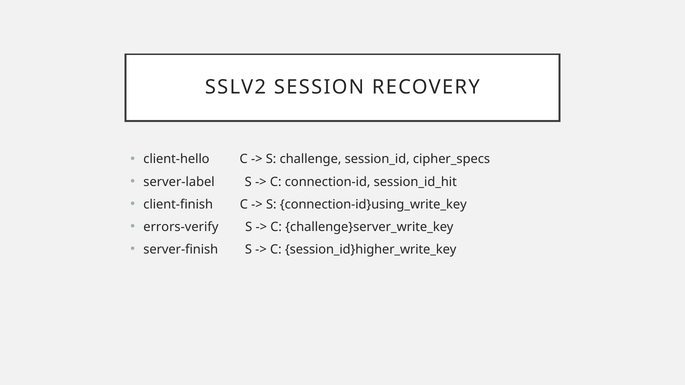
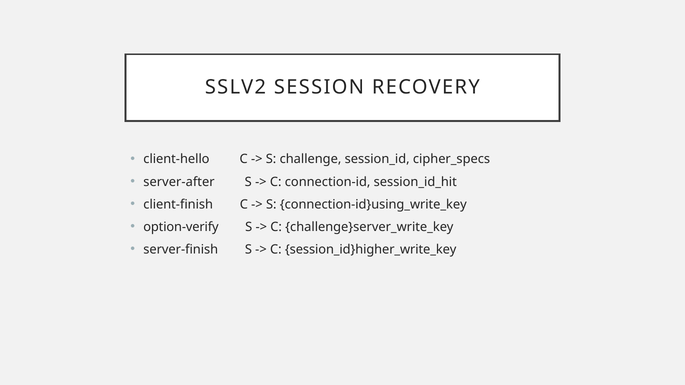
server-label: server-label -> server-after
errors-verify: errors-verify -> option-verify
